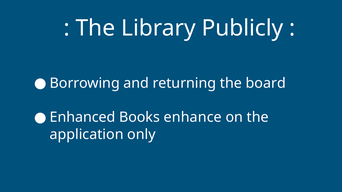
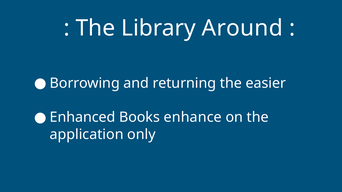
Publicly: Publicly -> Around
board: board -> easier
